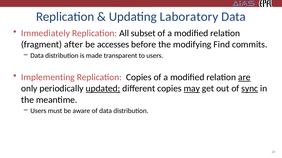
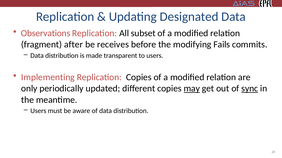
Laboratory: Laboratory -> Designated
Immediately: Immediately -> Observations
accesses: accesses -> receives
Find: Find -> Fails
are underline: present -> none
updated underline: present -> none
